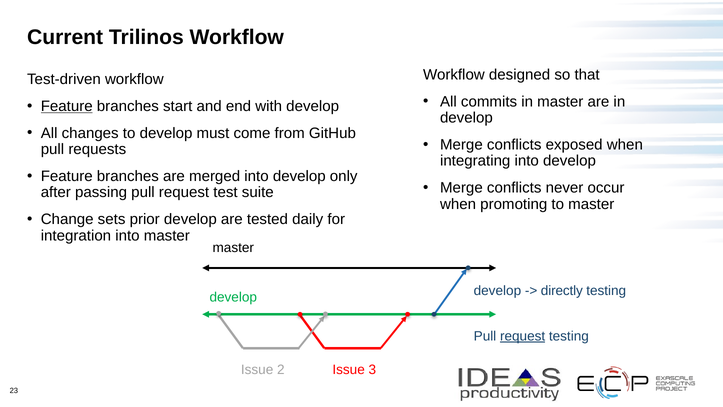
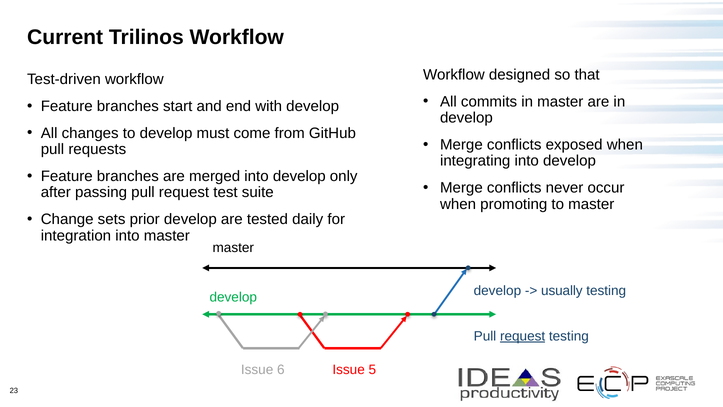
Feature at (67, 106) underline: present -> none
directly: directly -> usually
2: 2 -> 6
3: 3 -> 5
